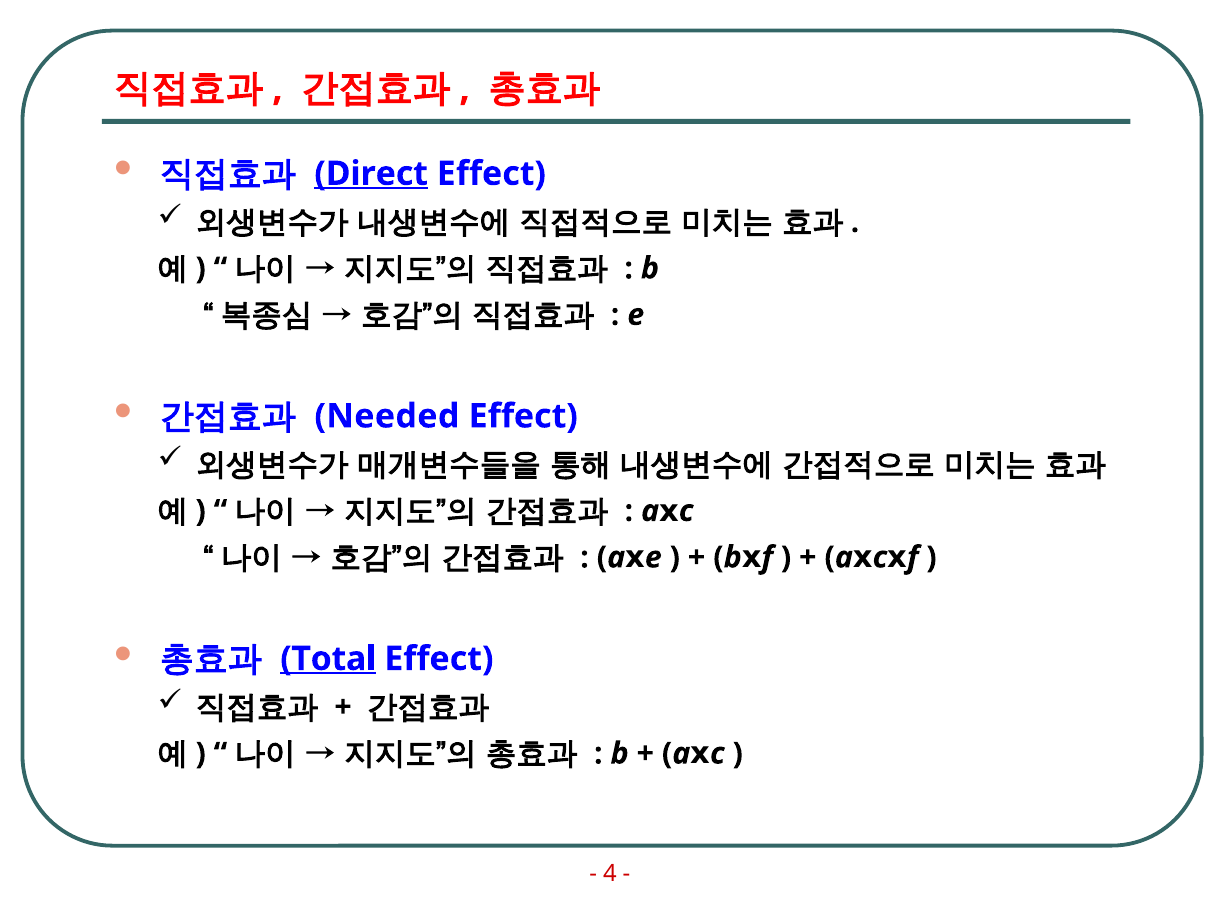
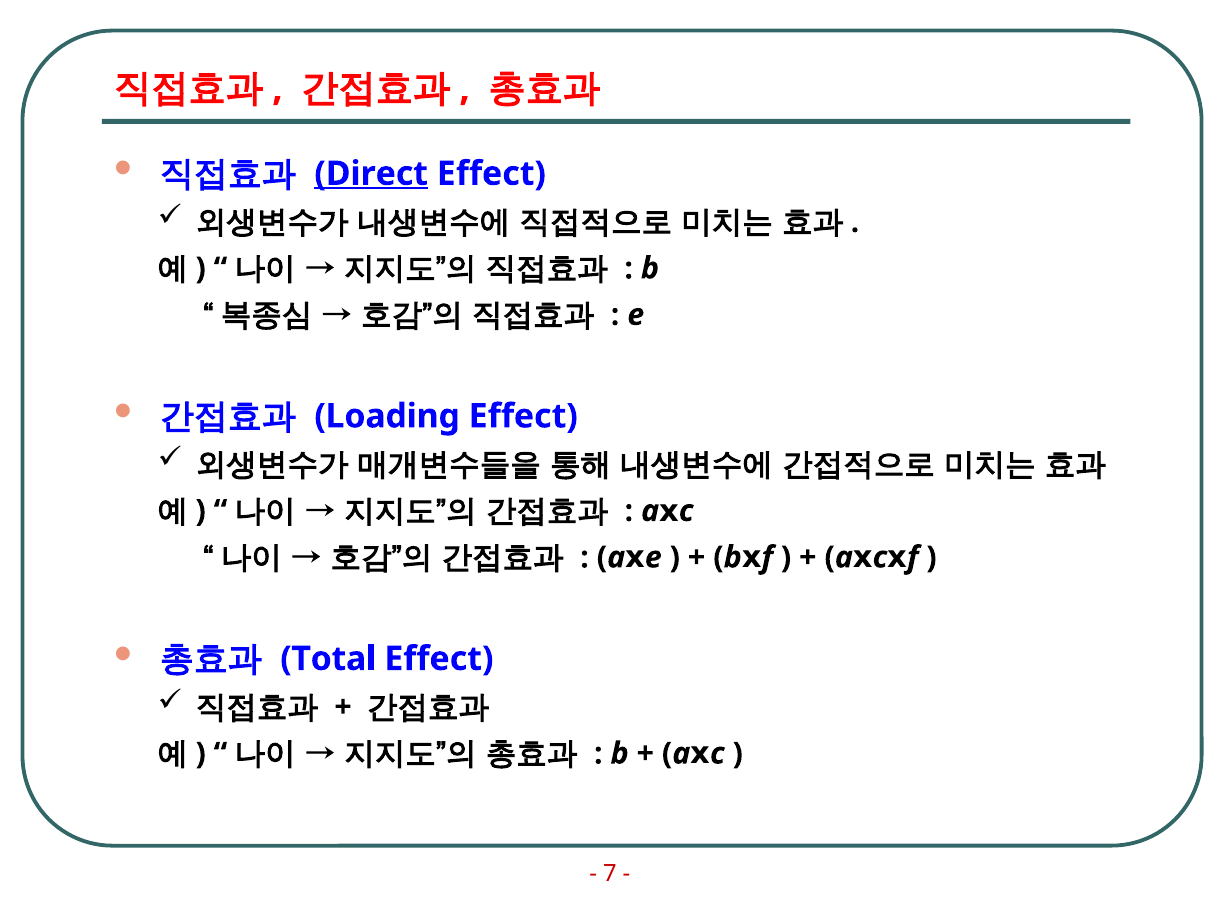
Needed: Needed -> Loading
Total underline: present -> none
4: 4 -> 7
